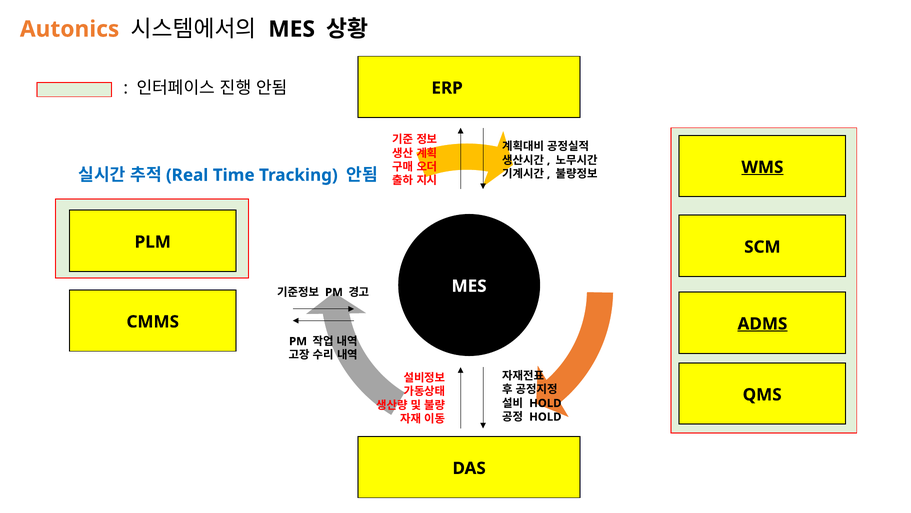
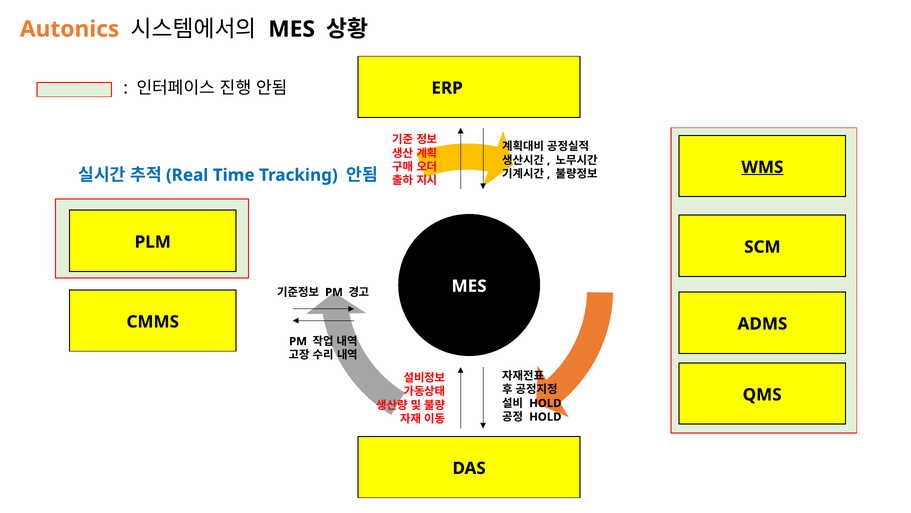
ADMS underline: present -> none
